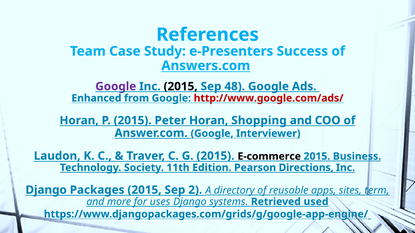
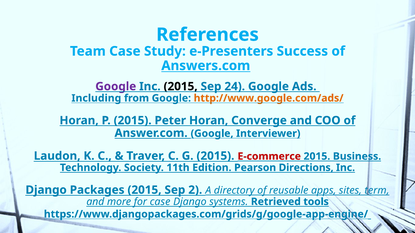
48: 48 -> 24
Enhanced: Enhanced -> Including
http://www.google.com/ads/ colour: red -> orange
Shopping: Shopping -> Converge
E-commerce colour: black -> red
for uses: uses -> case
used: used -> tools
